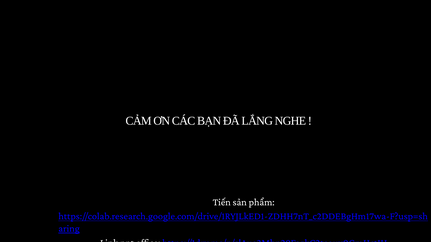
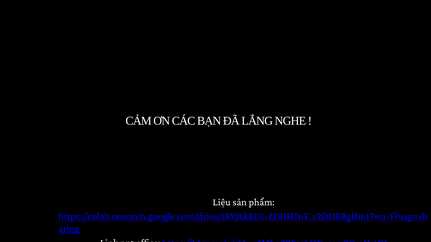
Tiến: Tiến -> Liệu
